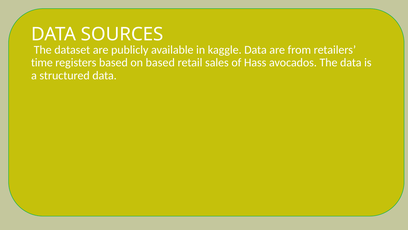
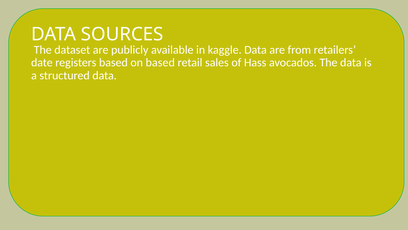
time: time -> date
